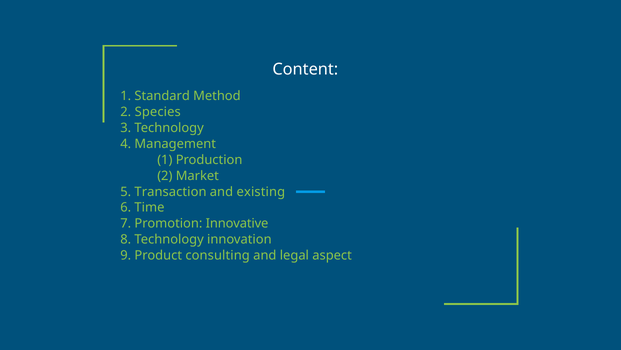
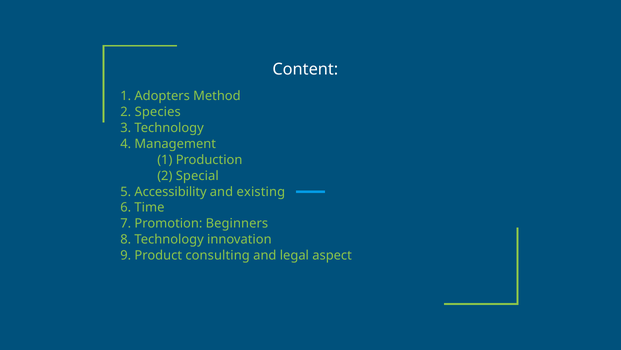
Standard: Standard -> Adopters
Market: Market -> Special
Transaction: Transaction -> Accessibility
Innovative: Innovative -> Beginners
